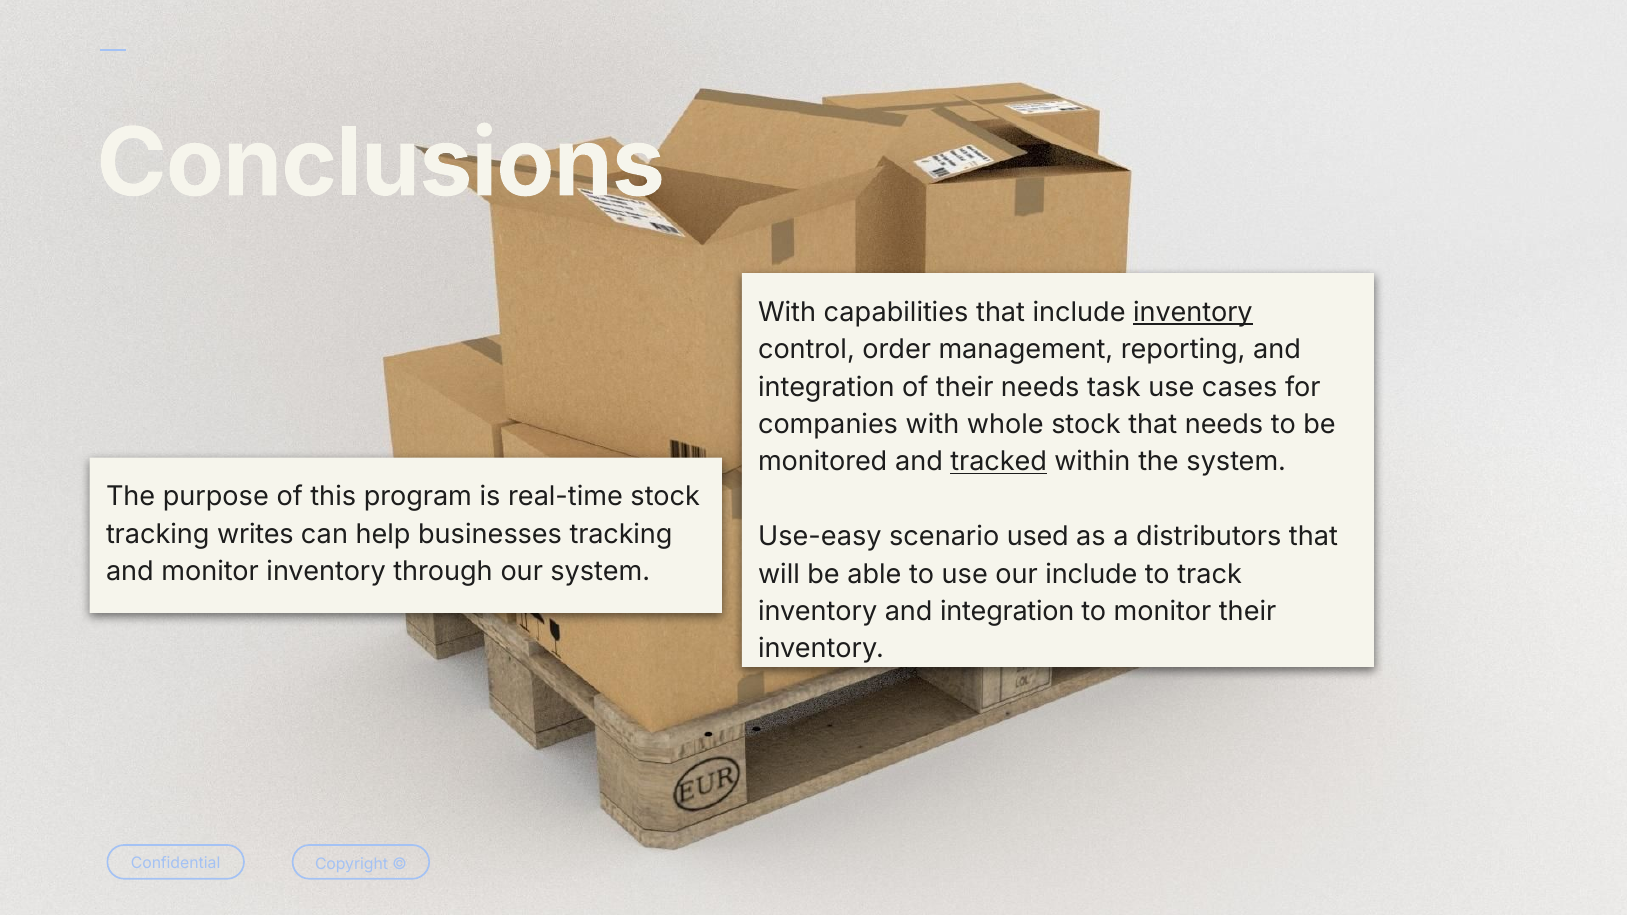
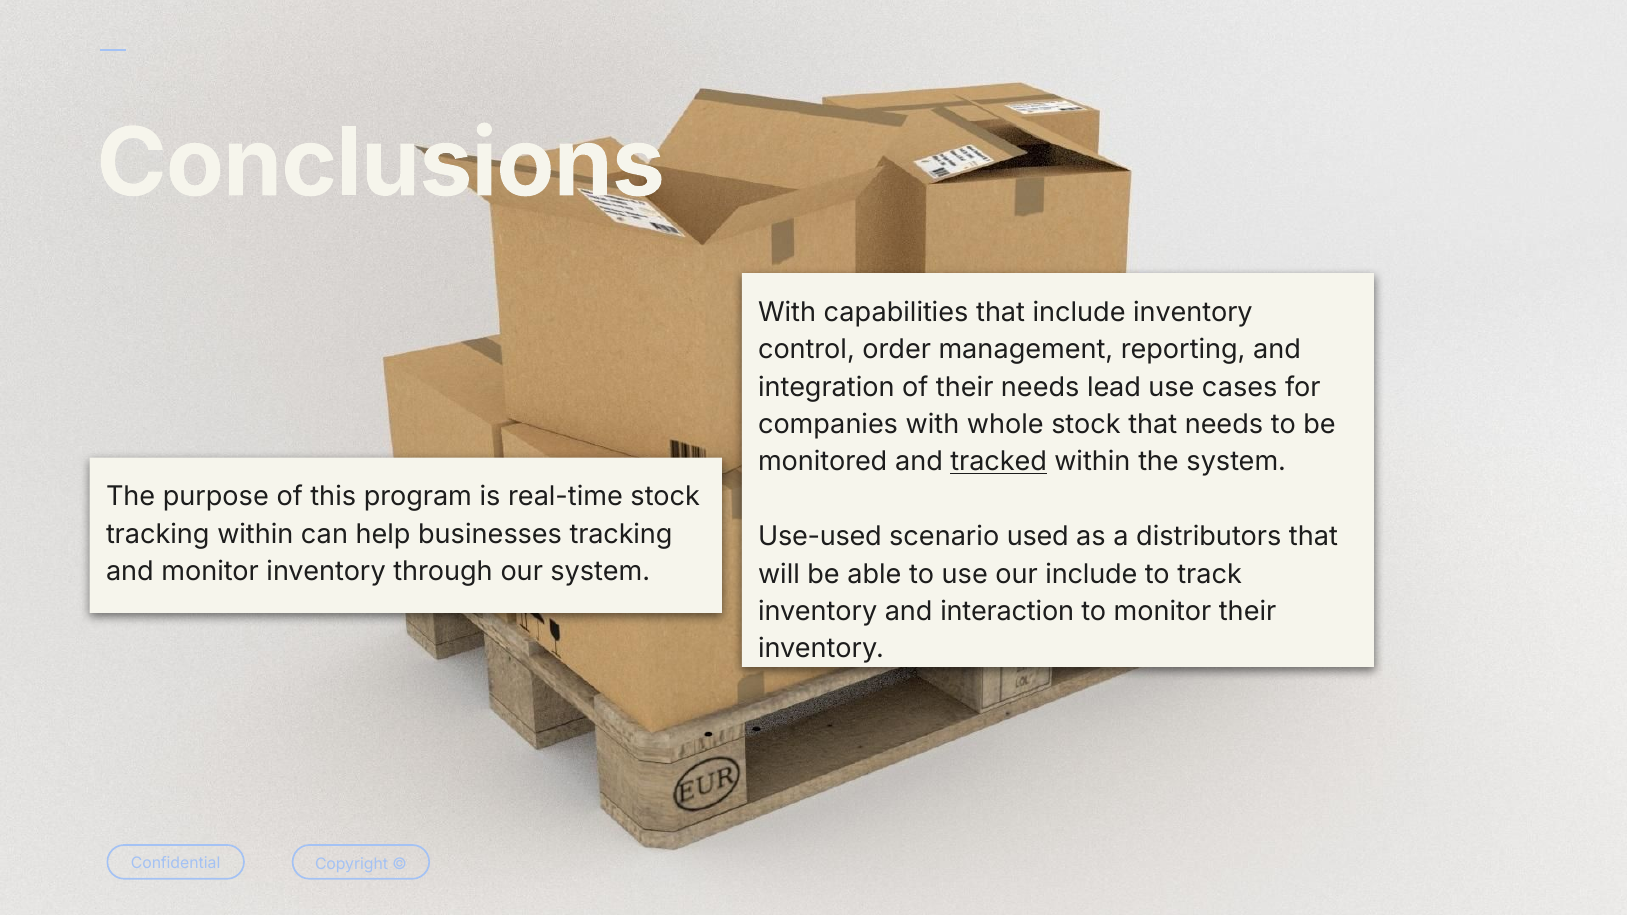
inventory at (1193, 312) underline: present -> none
task: task -> lead
tracking writes: writes -> within
Use-easy: Use-easy -> Use-used
inventory and integration: integration -> interaction
